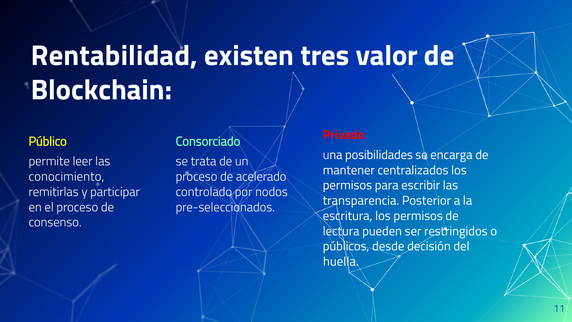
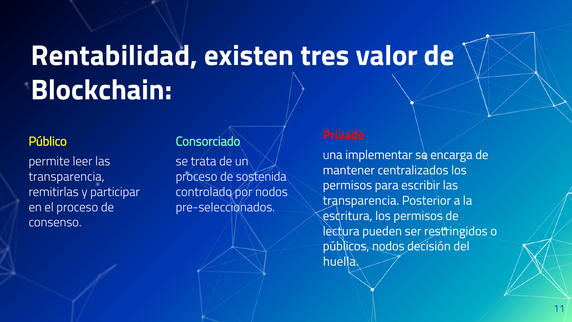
posibilidades: posibilidades -> implementar
conocimiento at (66, 177): conocimiento -> transparencia
acelerado: acelerado -> sostenida
públicos desde: desde -> nodos
